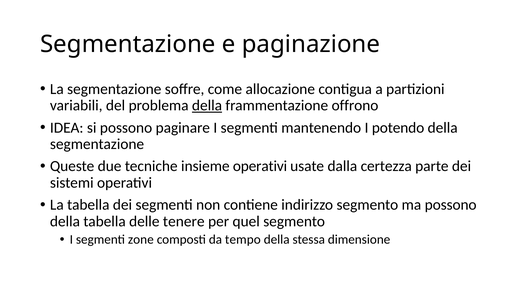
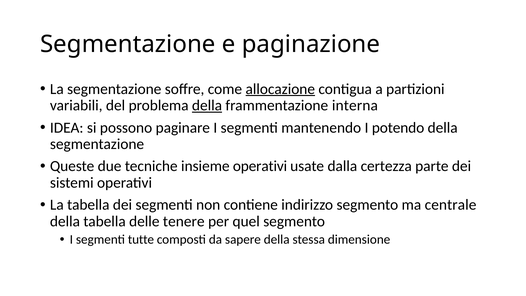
allocazione underline: none -> present
offrono: offrono -> interna
ma possono: possono -> centrale
zone: zone -> tutte
tempo: tempo -> sapere
